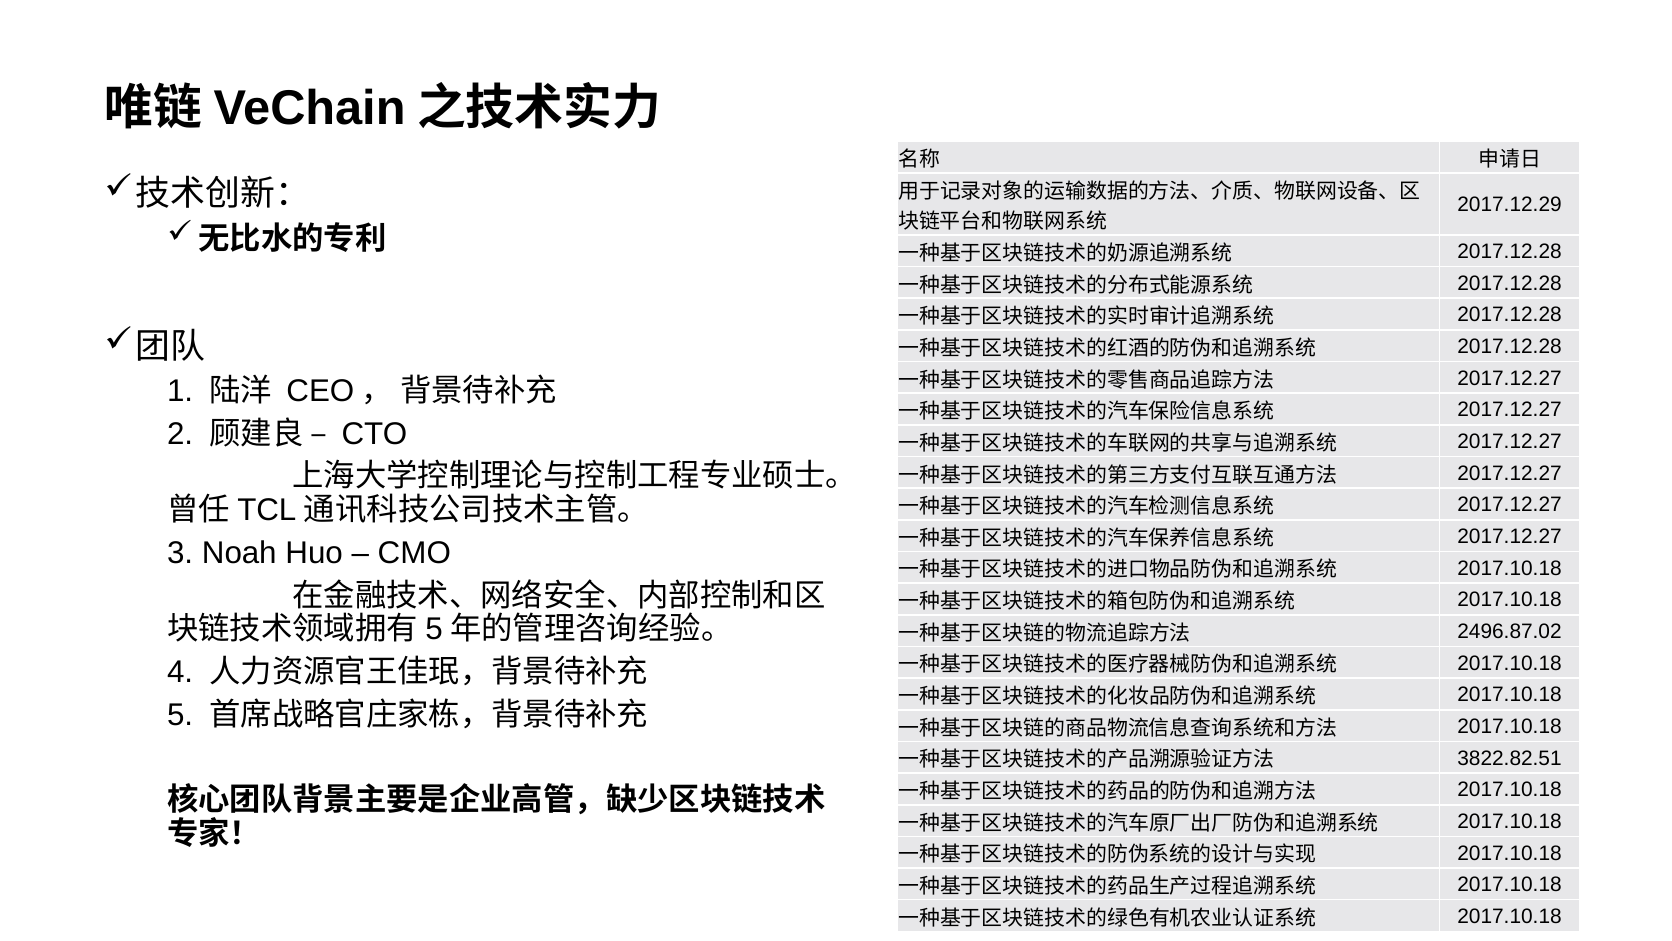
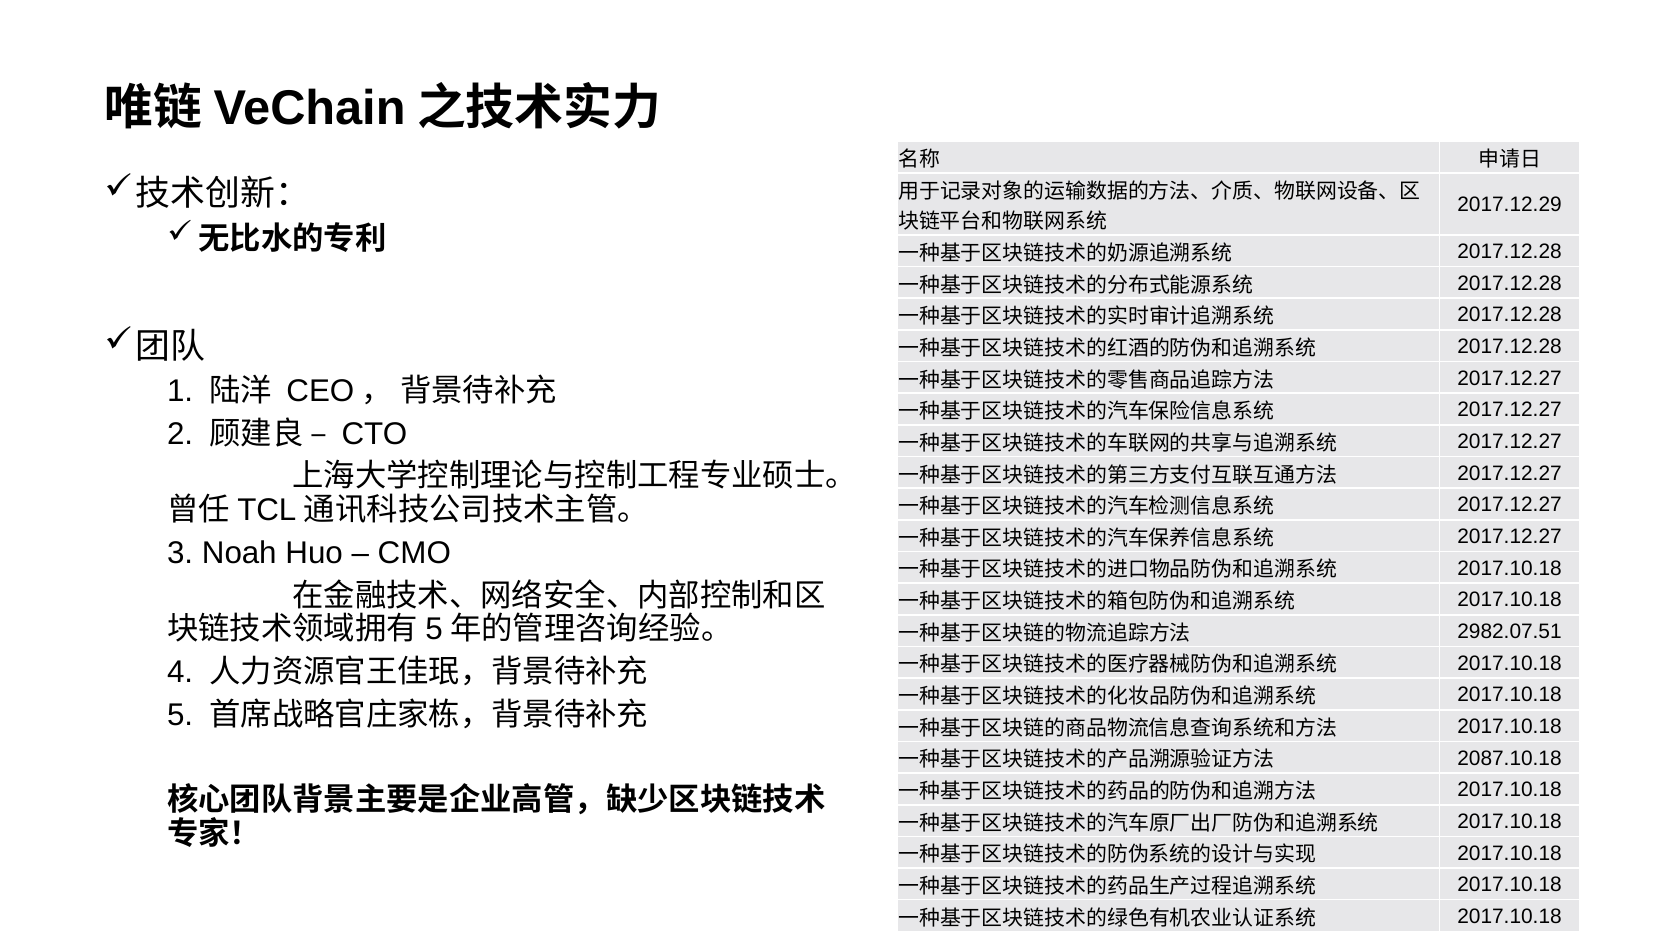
2496.87.02: 2496.87.02 -> 2982.07.51
3822.82.51: 3822.82.51 -> 2087.10.18
